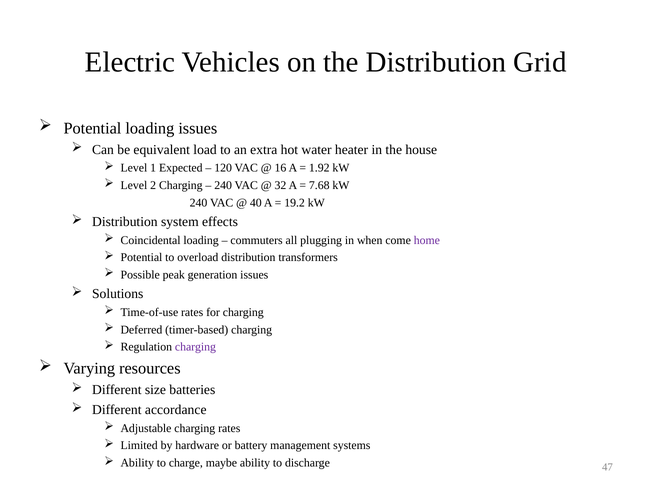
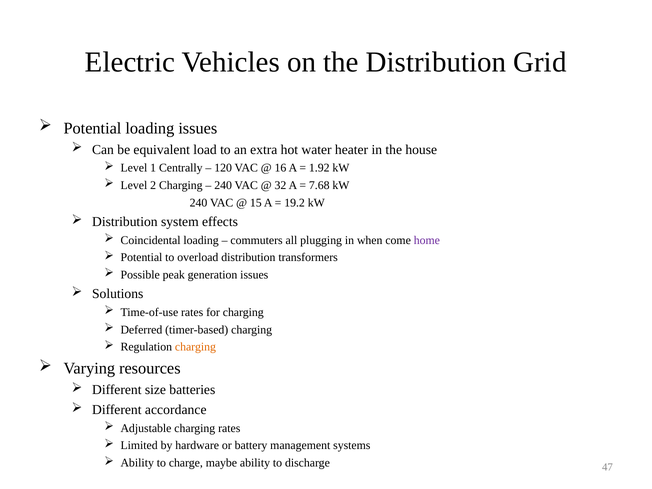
Expected: Expected -> Centrally
40: 40 -> 15
charging at (195, 347) colour: purple -> orange
